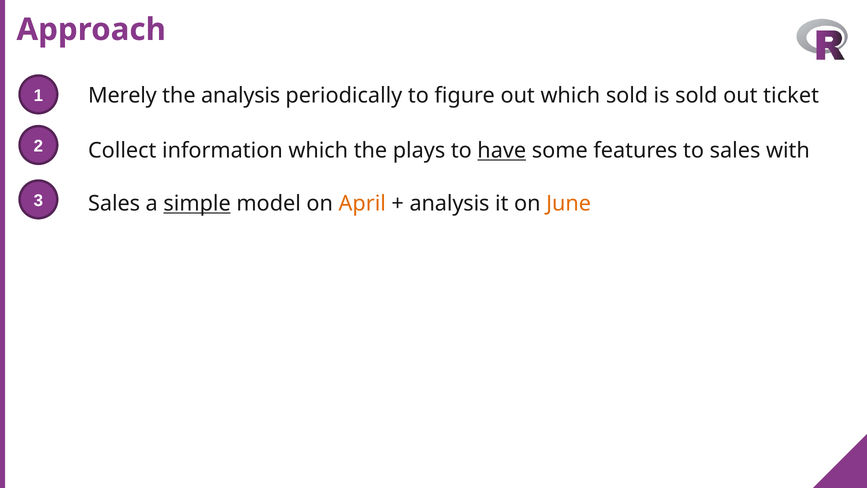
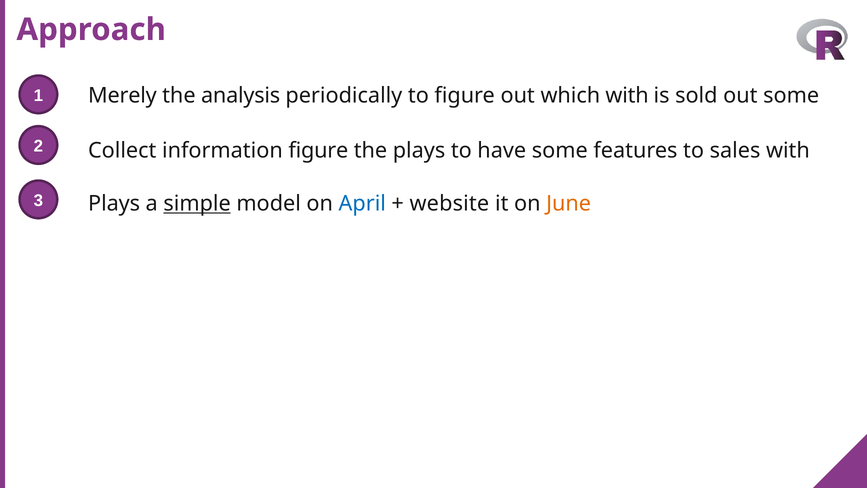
which sold: sold -> with
out ticket: ticket -> some
information which: which -> figure
have underline: present -> none
Sales at (114, 204): Sales -> Plays
April colour: orange -> blue
analysis at (450, 204): analysis -> website
